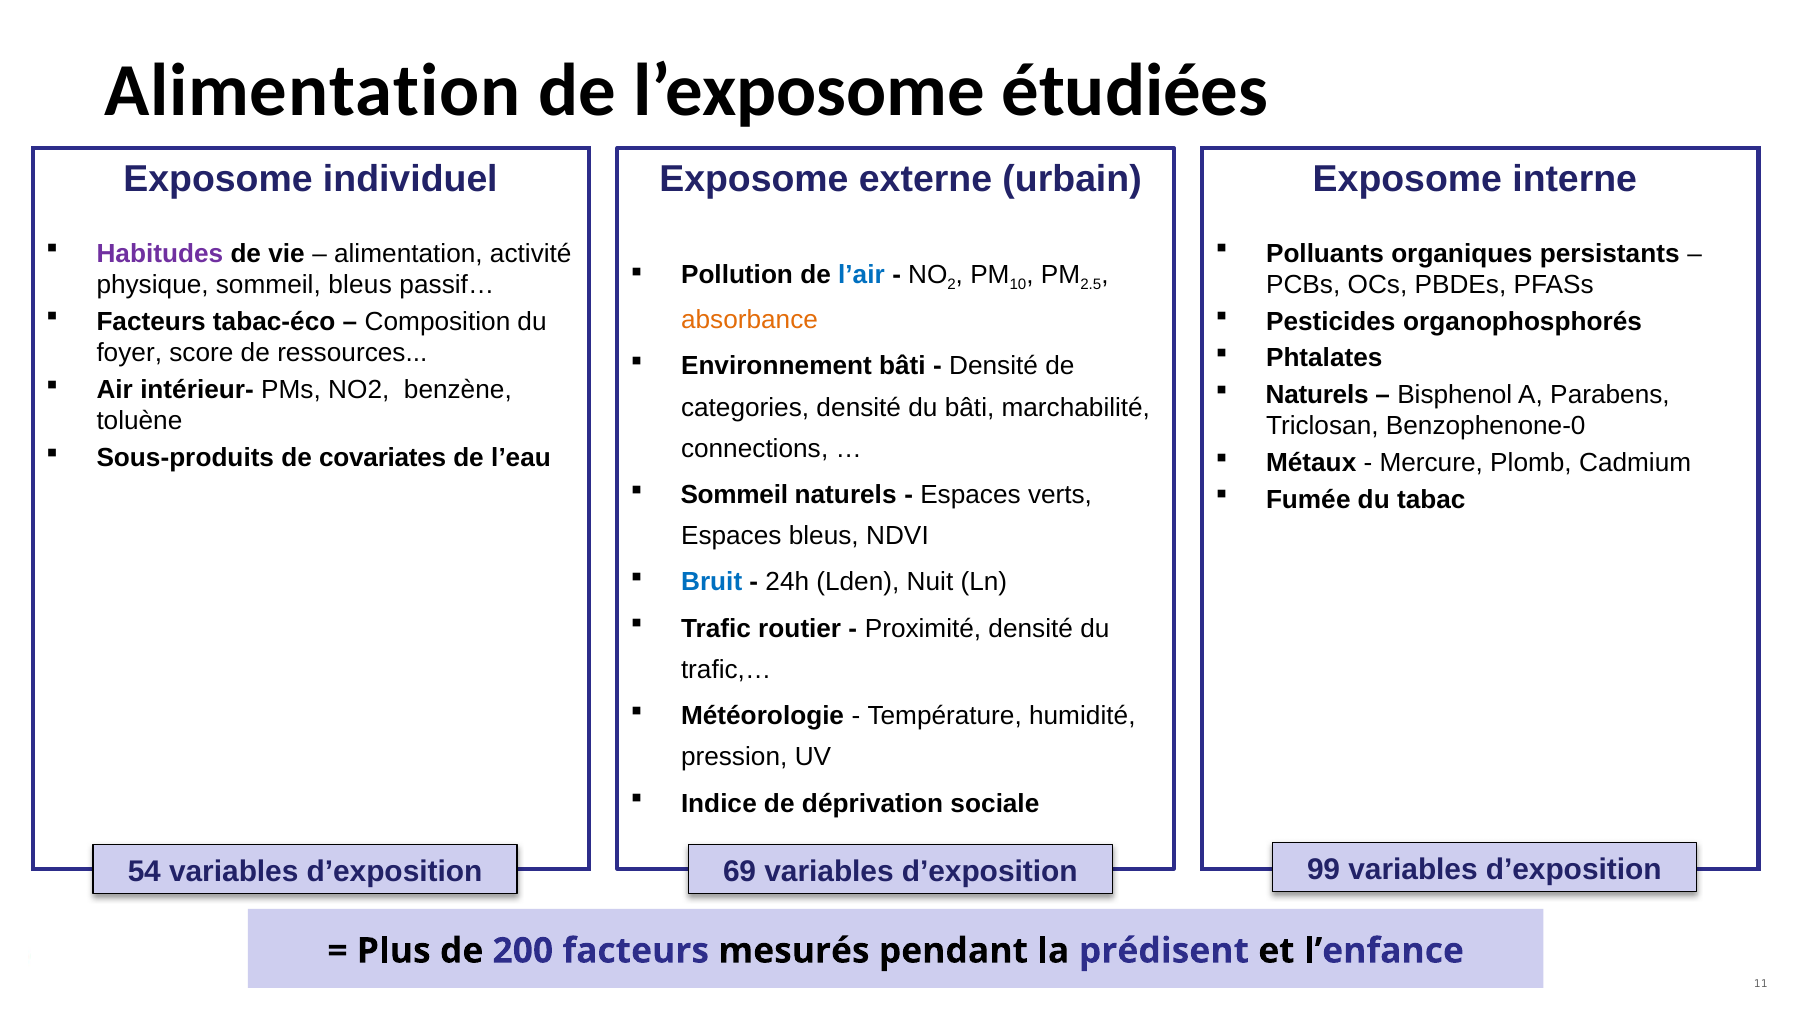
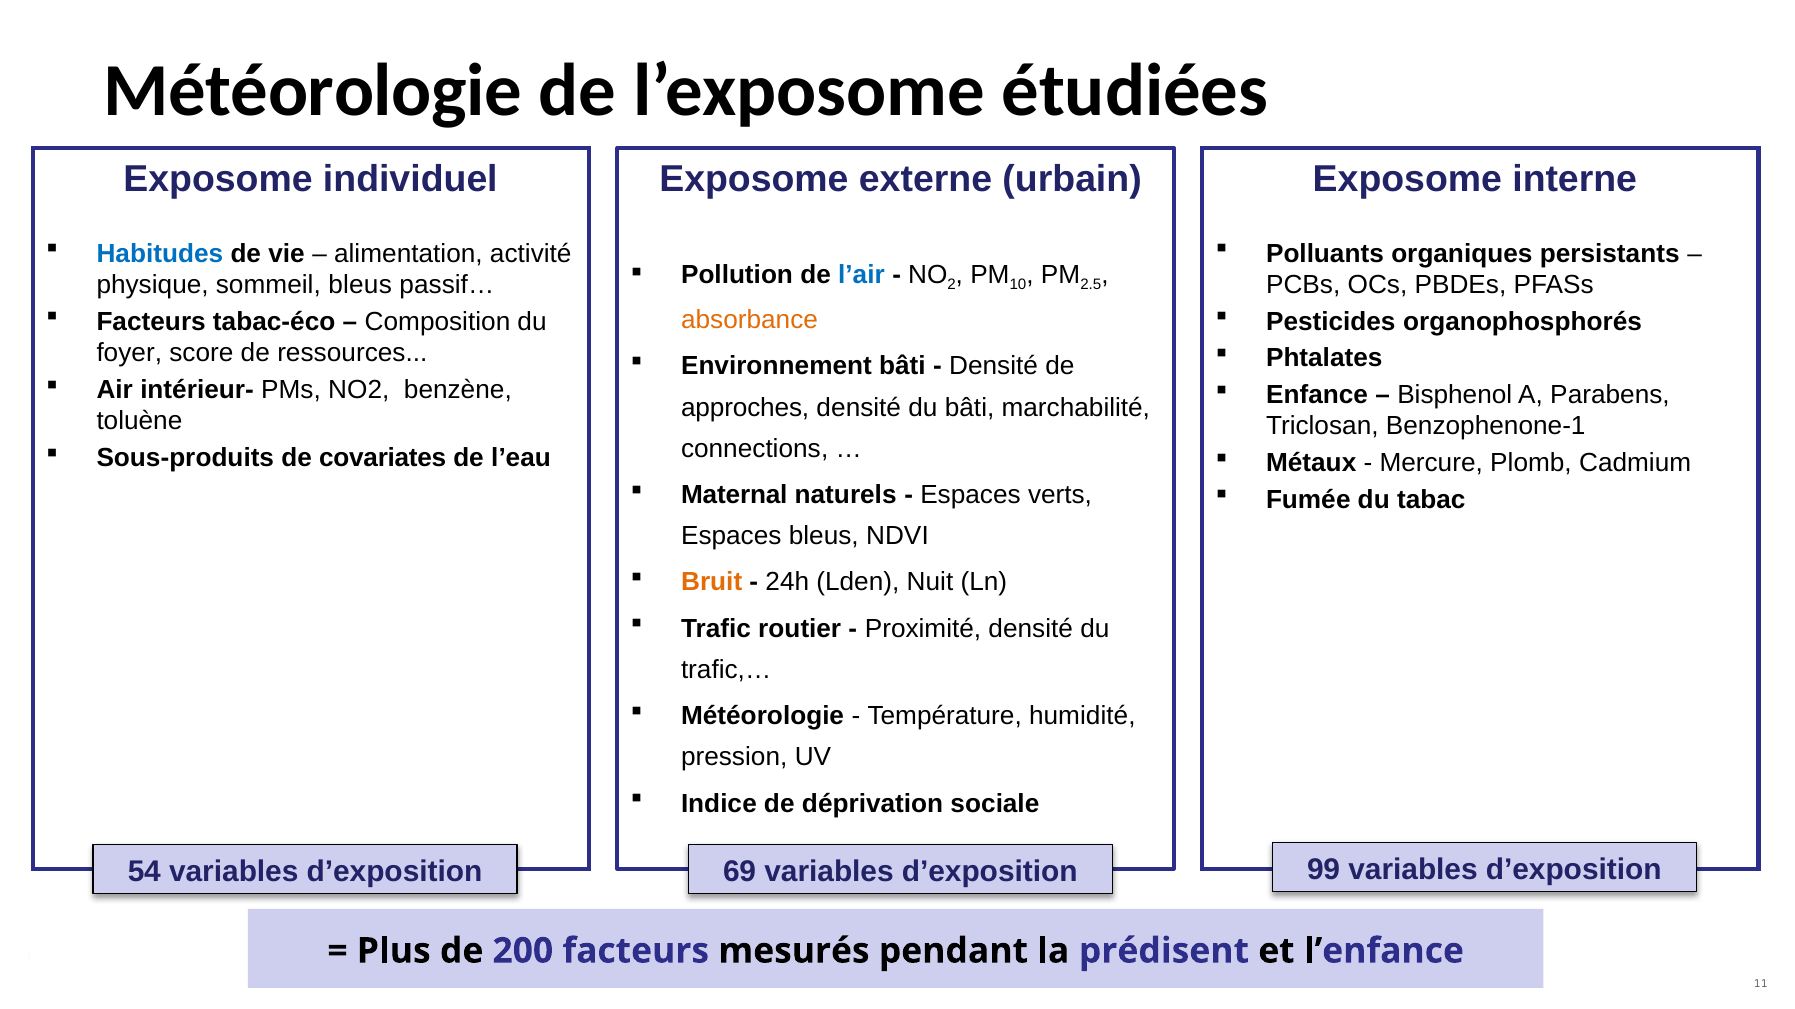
Alimentation at (312, 90): Alimentation -> Météorologie
Habitudes colour: purple -> blue
Naturels at (1317, 395): Naturels -> Enfance
categories: categories -> approches
Benzophenone-0: Benzophenone-0 -> Benzophenone-1
Sommeil at (734, 495): Sommeil -> Maternal
Bruit colour: blue -> orange
